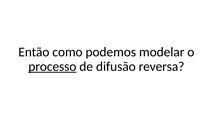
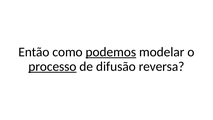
podemos underline: none -> present
